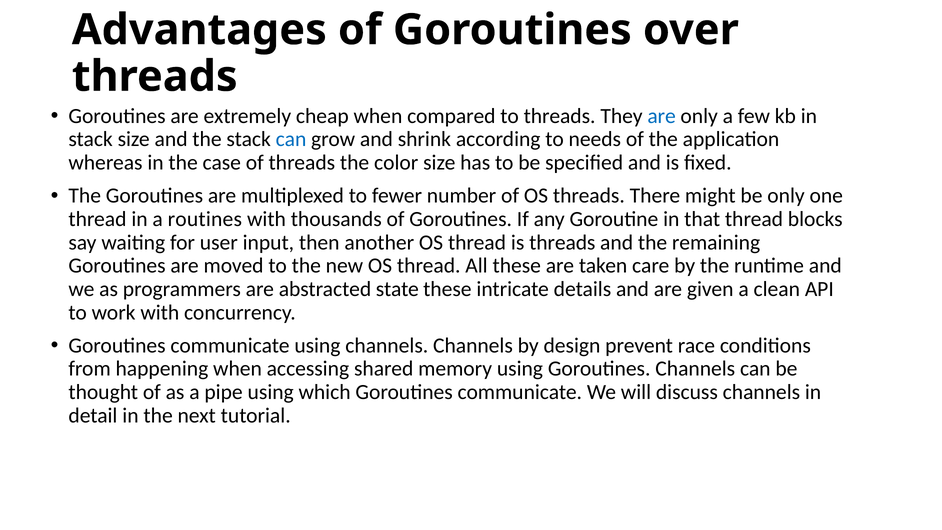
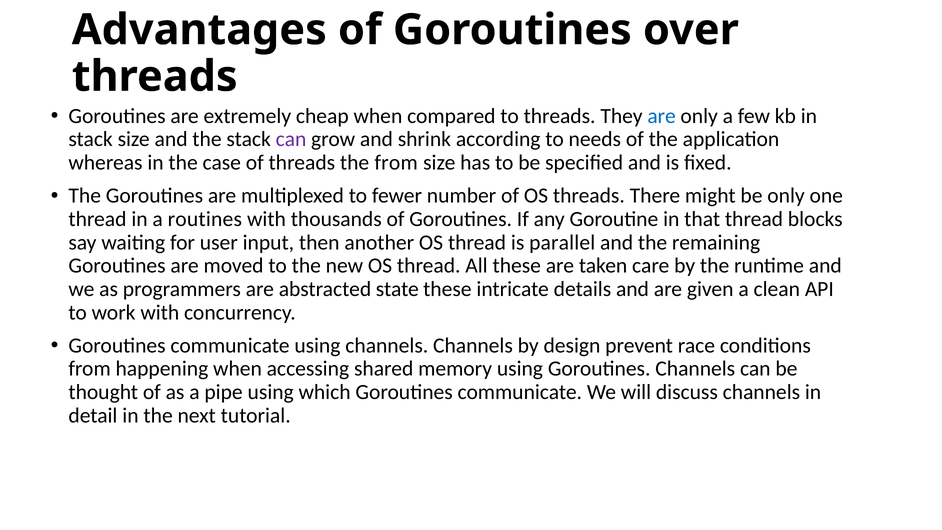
can at (291, 139) colour: blue -> purple
the color: color -> from
is threads: threads -> parallel
